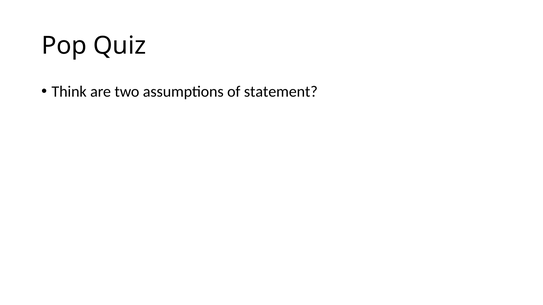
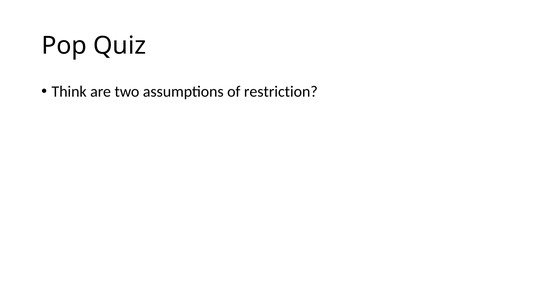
statement: statement -> restriction
